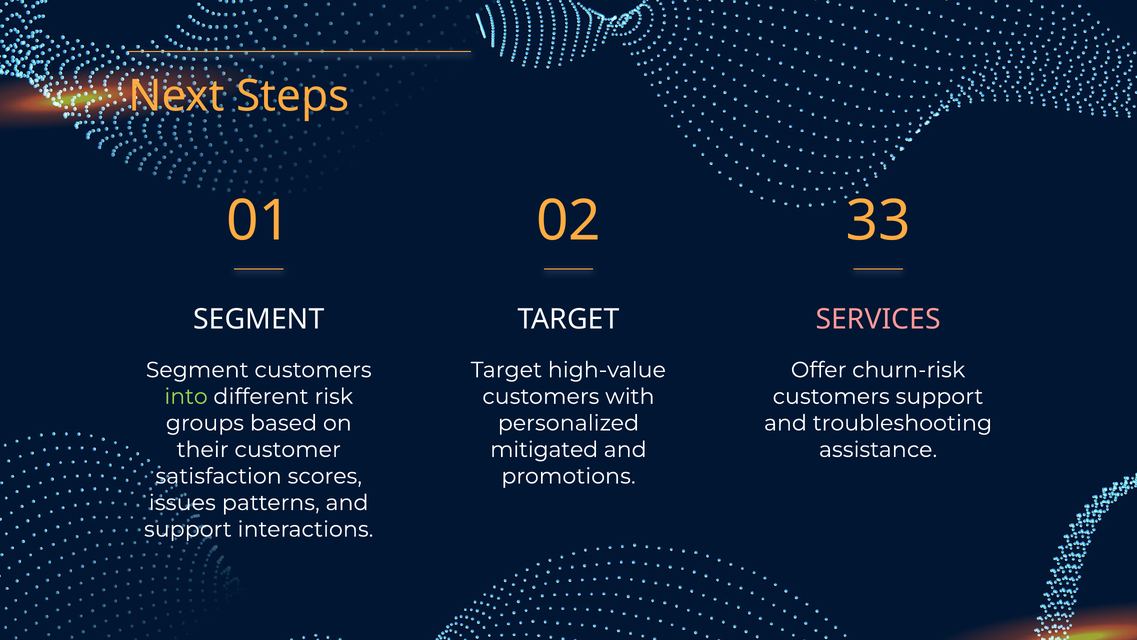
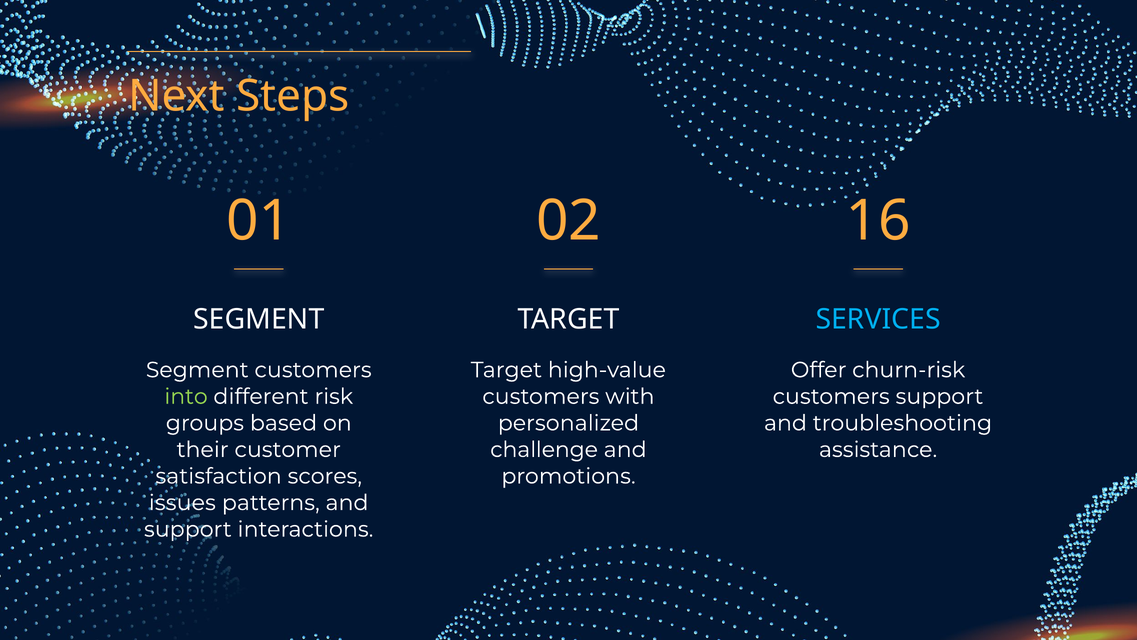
33: 33 -> 16
SERVICES colour: pink -> light blue
mitigated: mitigated -> challenge
